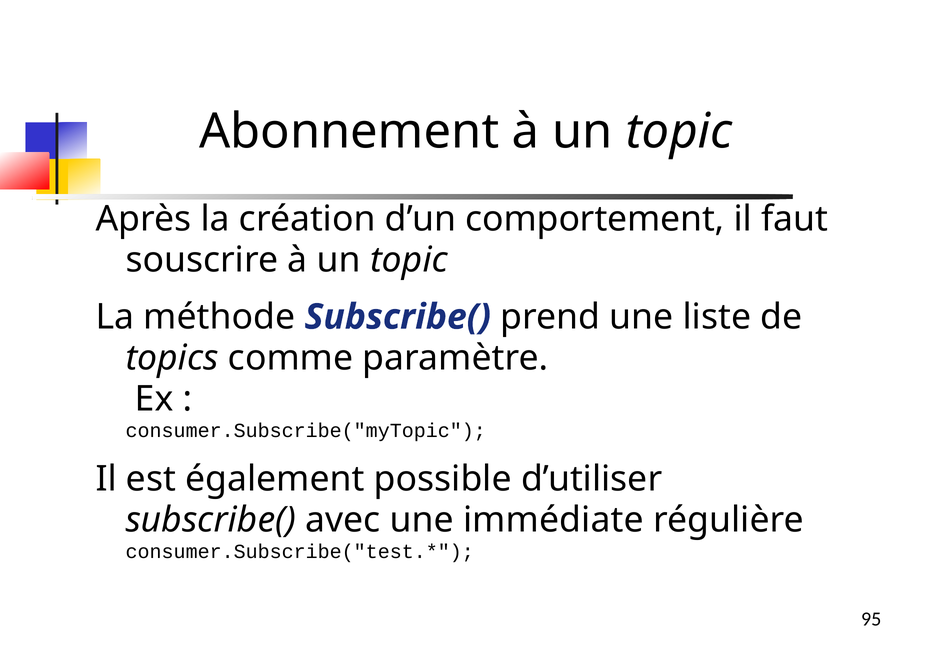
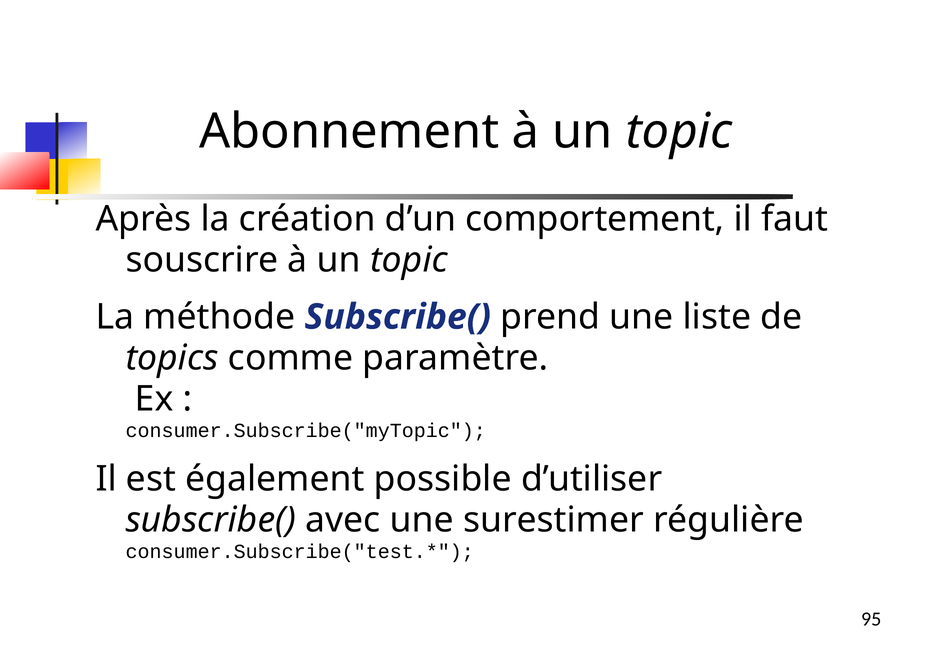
immédiate: immédiate -> surestimer
